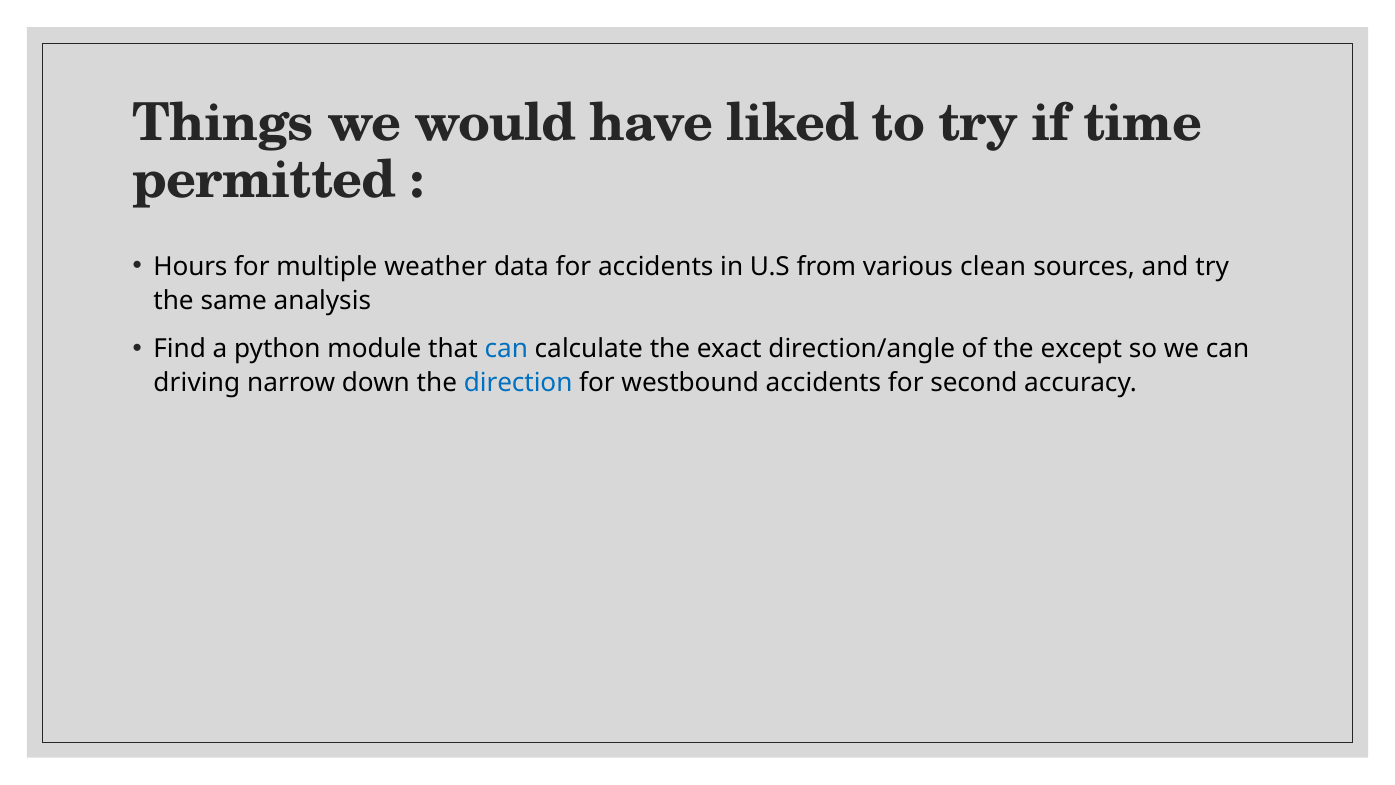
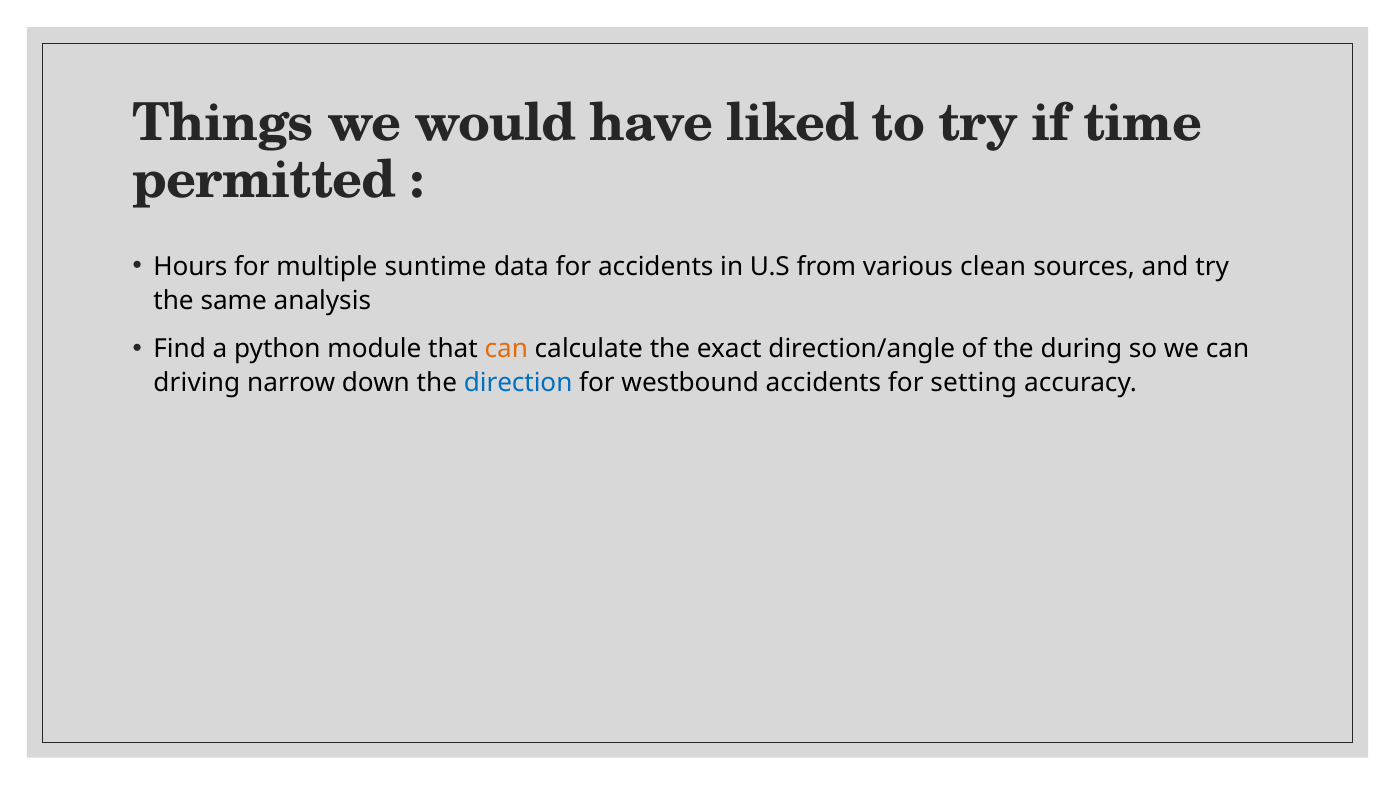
weather: weather -> suntime
can at (506, 349) colour: blue -> orange
except: except -> during
second: second -> setting
